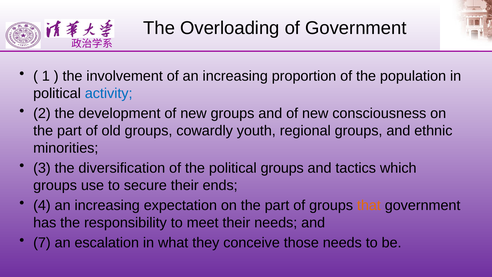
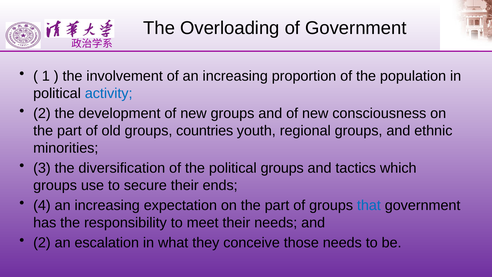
cowardly: cowardly -> countries
that colour: orange -> blue
7 at (42, 243): 7 -> 2
